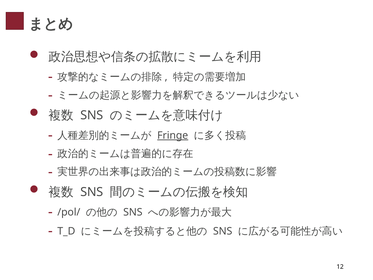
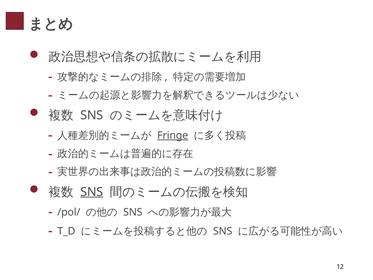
SNS at (92, 192) underline: none -> present
